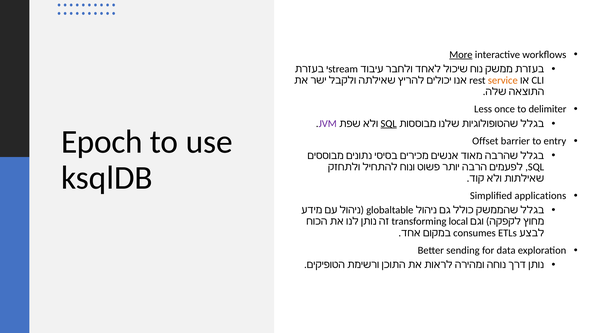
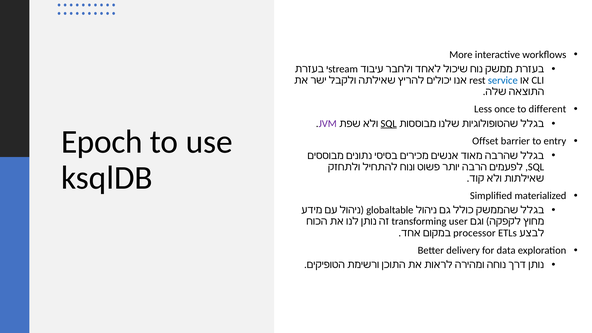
More underline: present -> none
service colour: orange -> blue
delimiter: delimiter -> different
applications: applications -> materialized
local: local -> user
consumes: consumes -> processor
sending: sending -> delivery
